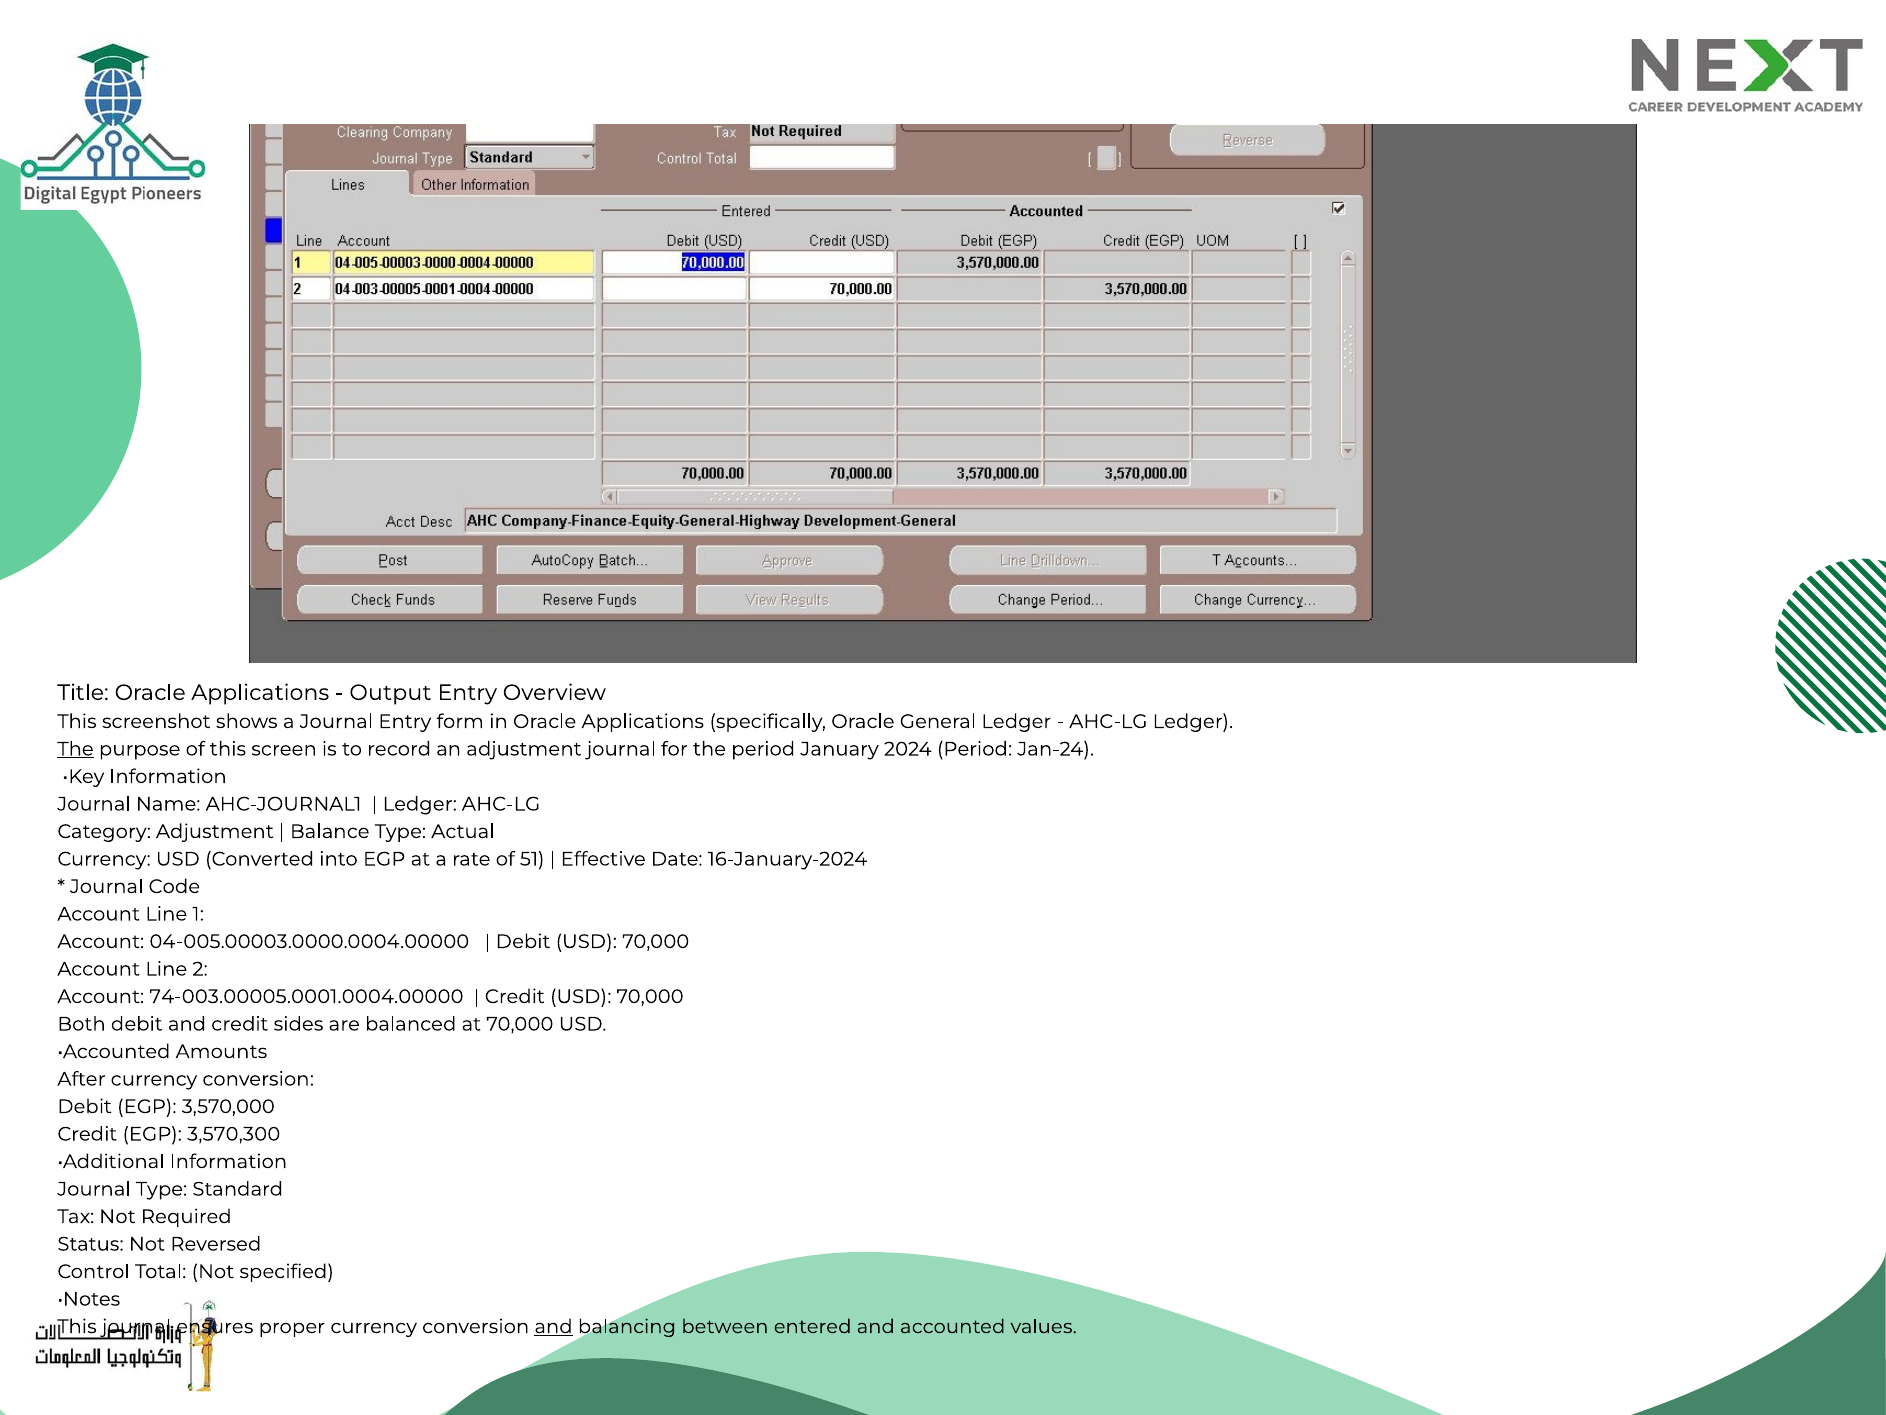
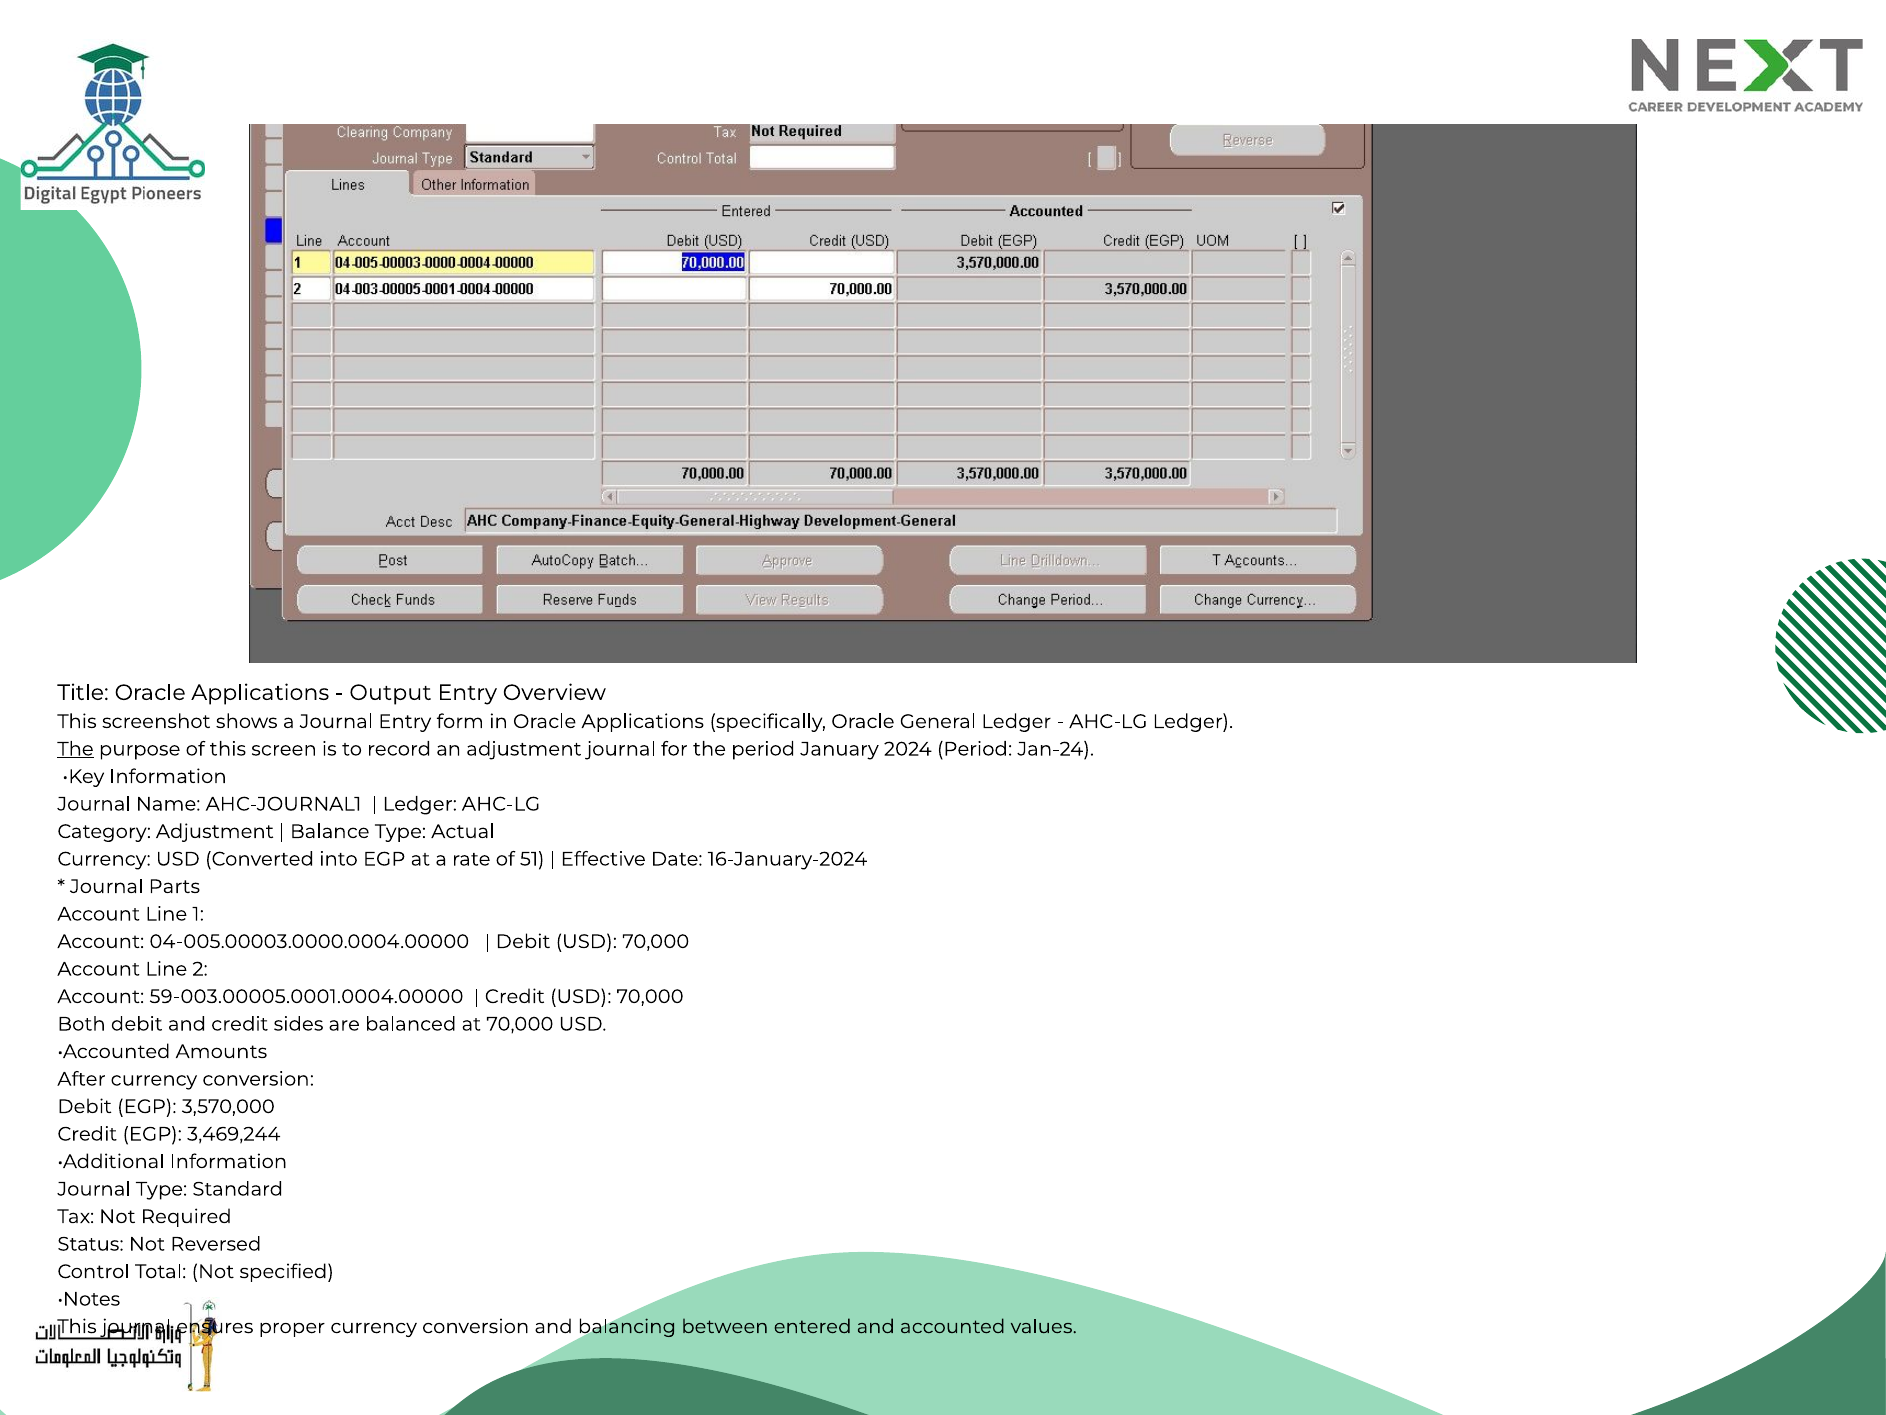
Code: Code -> Parts
74-003.00005.0001.0004.00000: 74-003.00005.0001.0004.00000 -> 59-003.00005.0001.0004.00000
3,570,300: 3,570,300 -> 3,469,244
and at (554, 1326) underline: present -> none
